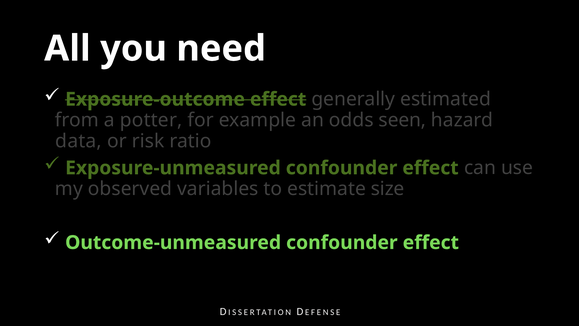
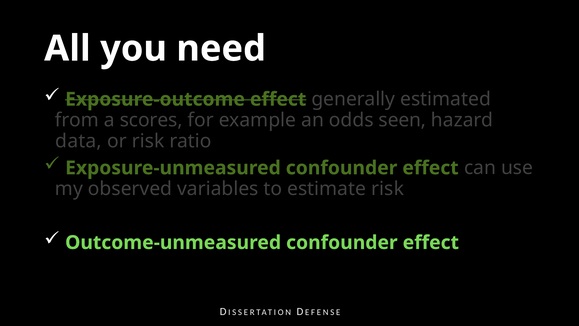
potter: potter -> scores
estimate size: size -> risk
